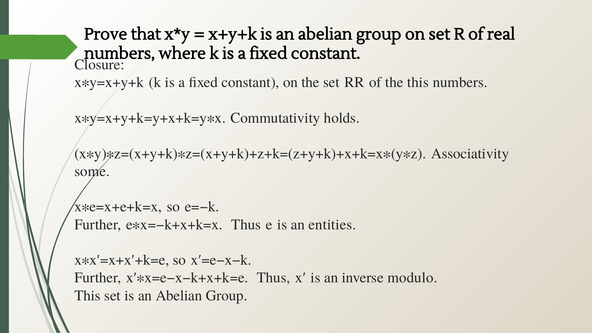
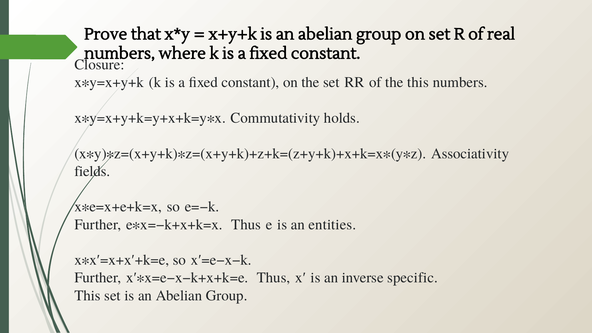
some: some -> fields
modulo: modulo -> specific
